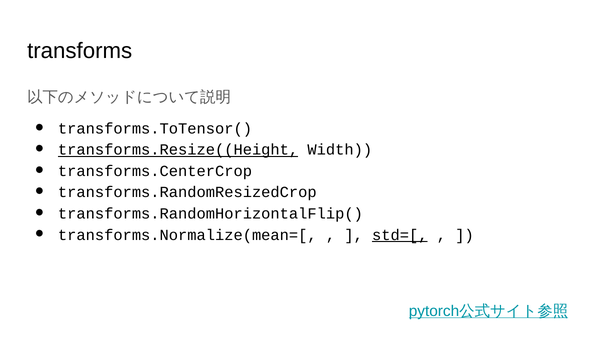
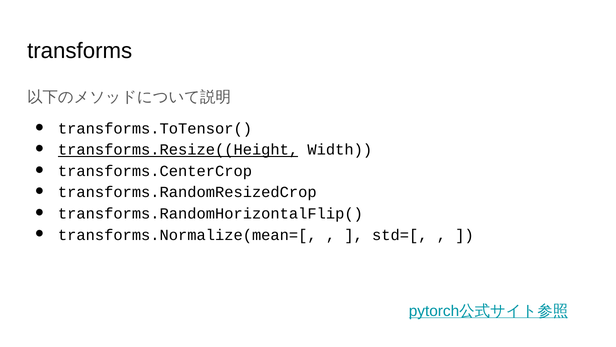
std=[ underline: present -> none
